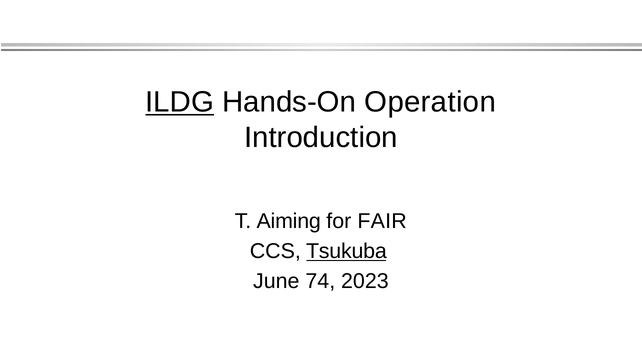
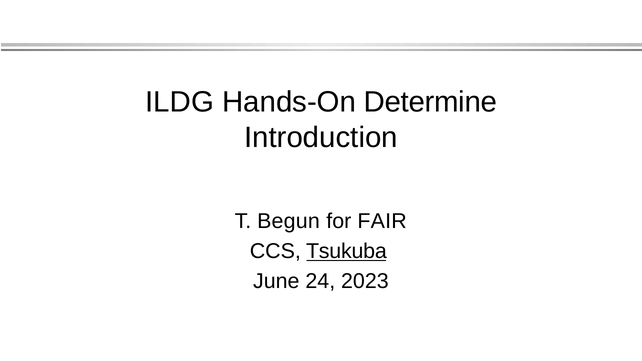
ILDG underline: present -> none
Operation: Operation -> Determine
Aiming: Aiming -> Begun
74: 74 -> 24
